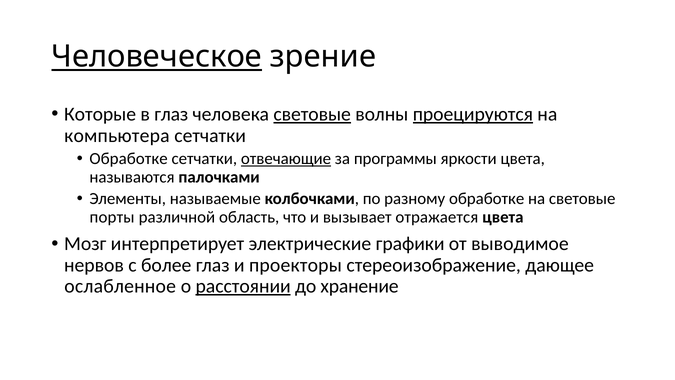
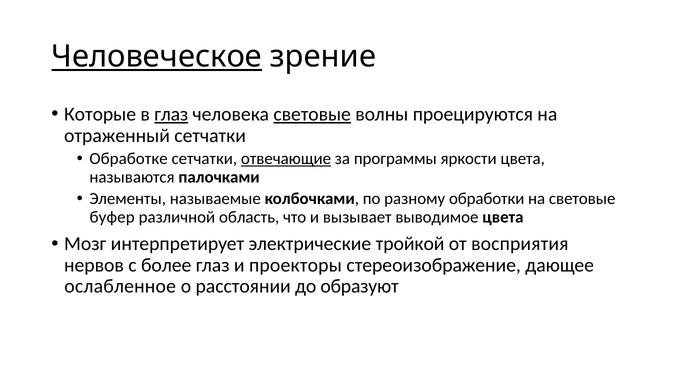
глаз at (171, 114) underline: none -> present
проецируются underline: present -> none
компьютера: компьютера -> отраженный
разному обработке: обработке -> обработки
порты: порты -> буфер
отражается: отражается -> выводимое
графики: графики -> тройкой
выводимое: выводимое -> восприятия
расстоянии underline: present -> none
хранение: хранение -> образуют
